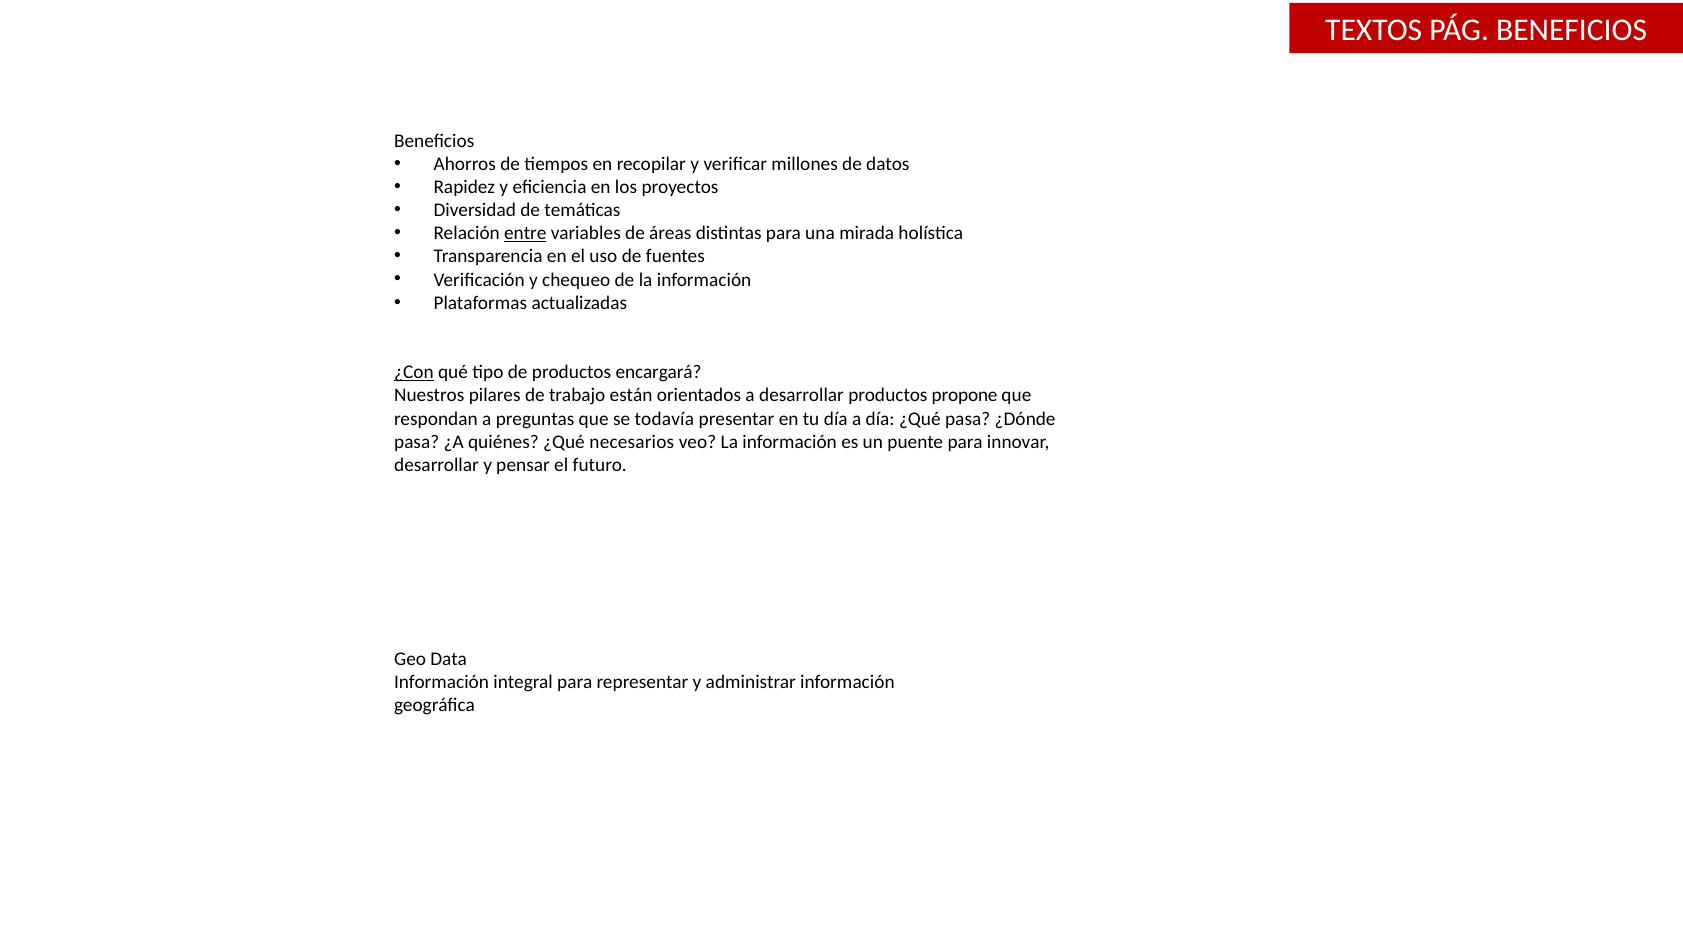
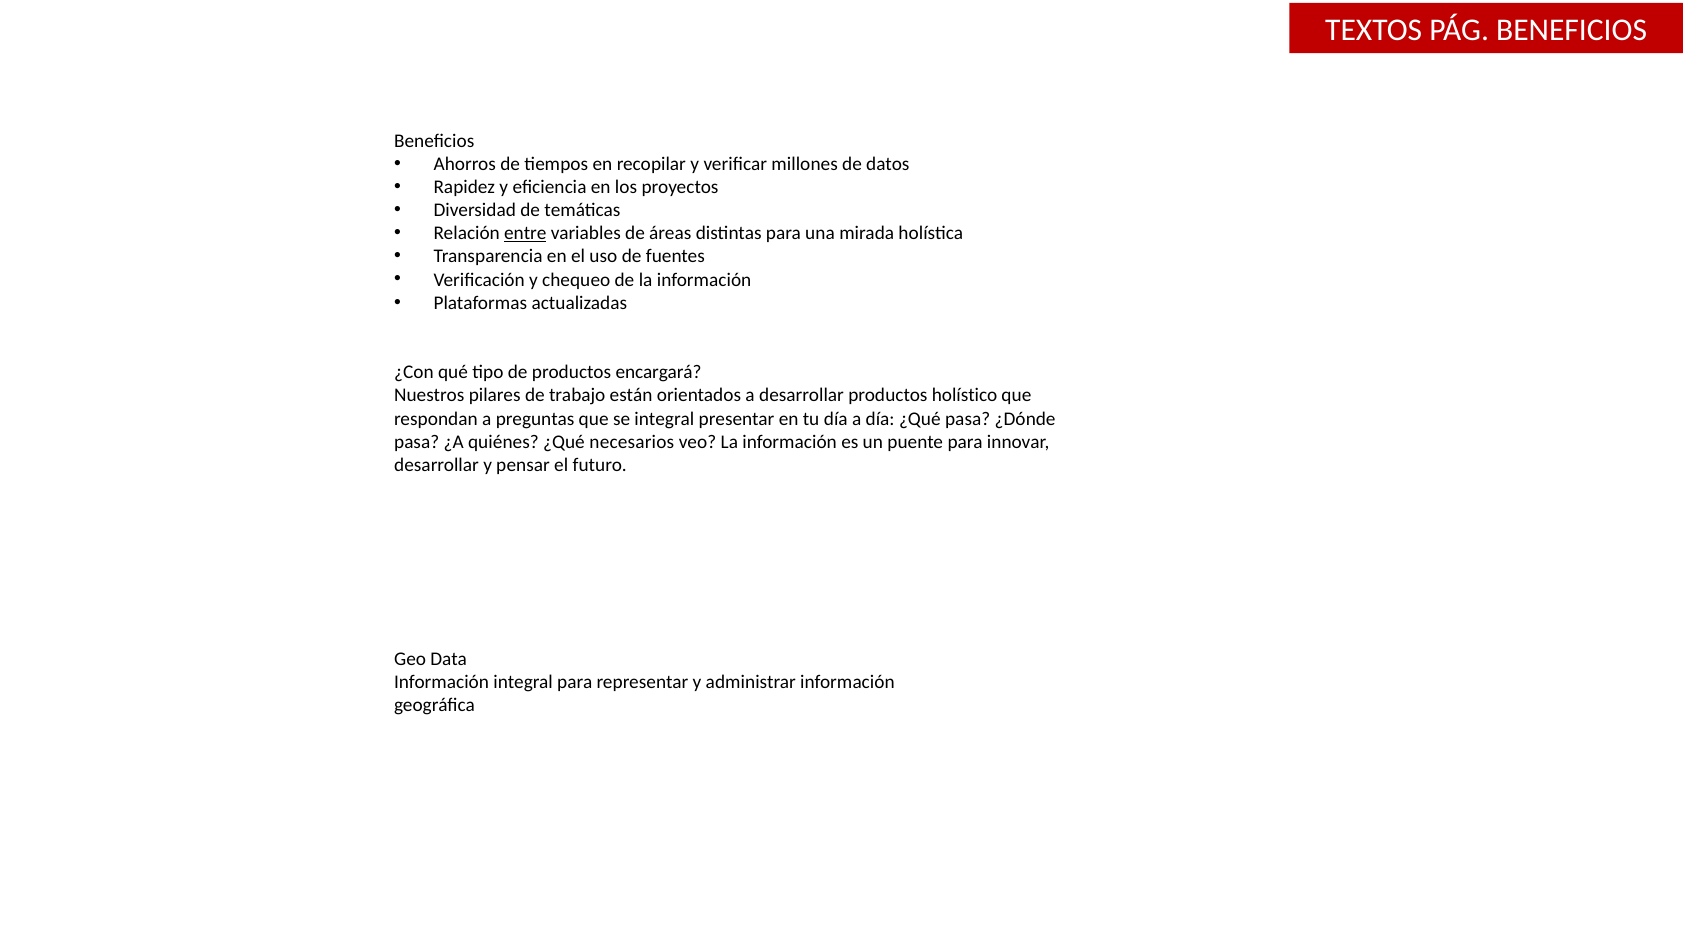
¿Con underline: present -> none
propone: propone -> holístico
se todavía: todavía -> integral
